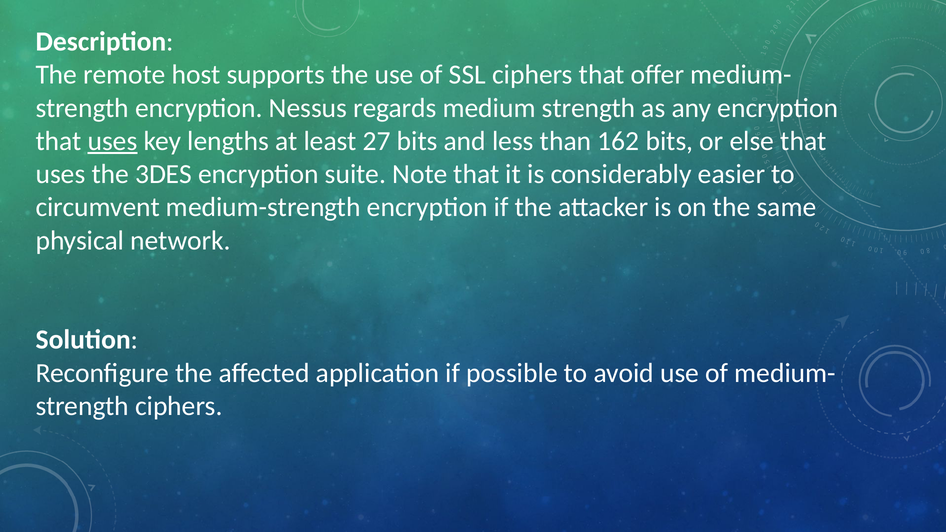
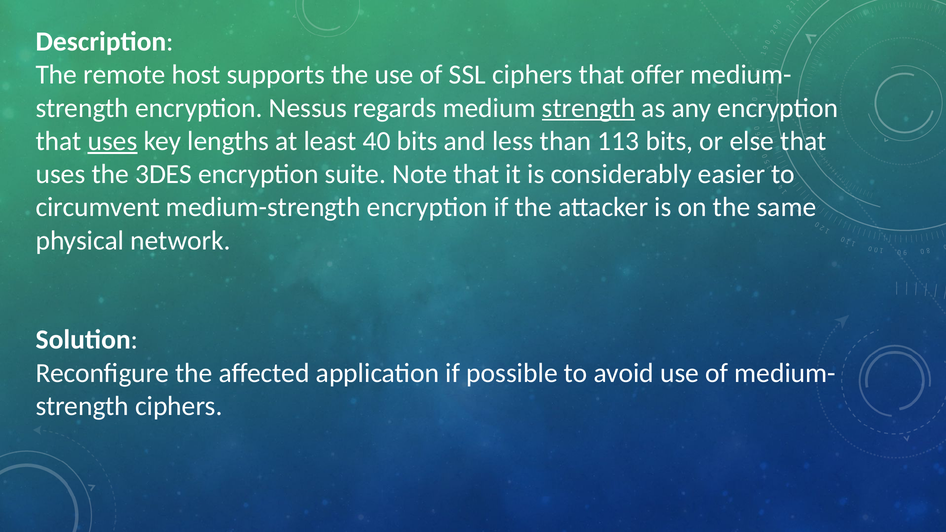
strength at (589, 108) underline: none -> present
27: 27 -> 40
162: 162 -> 113
